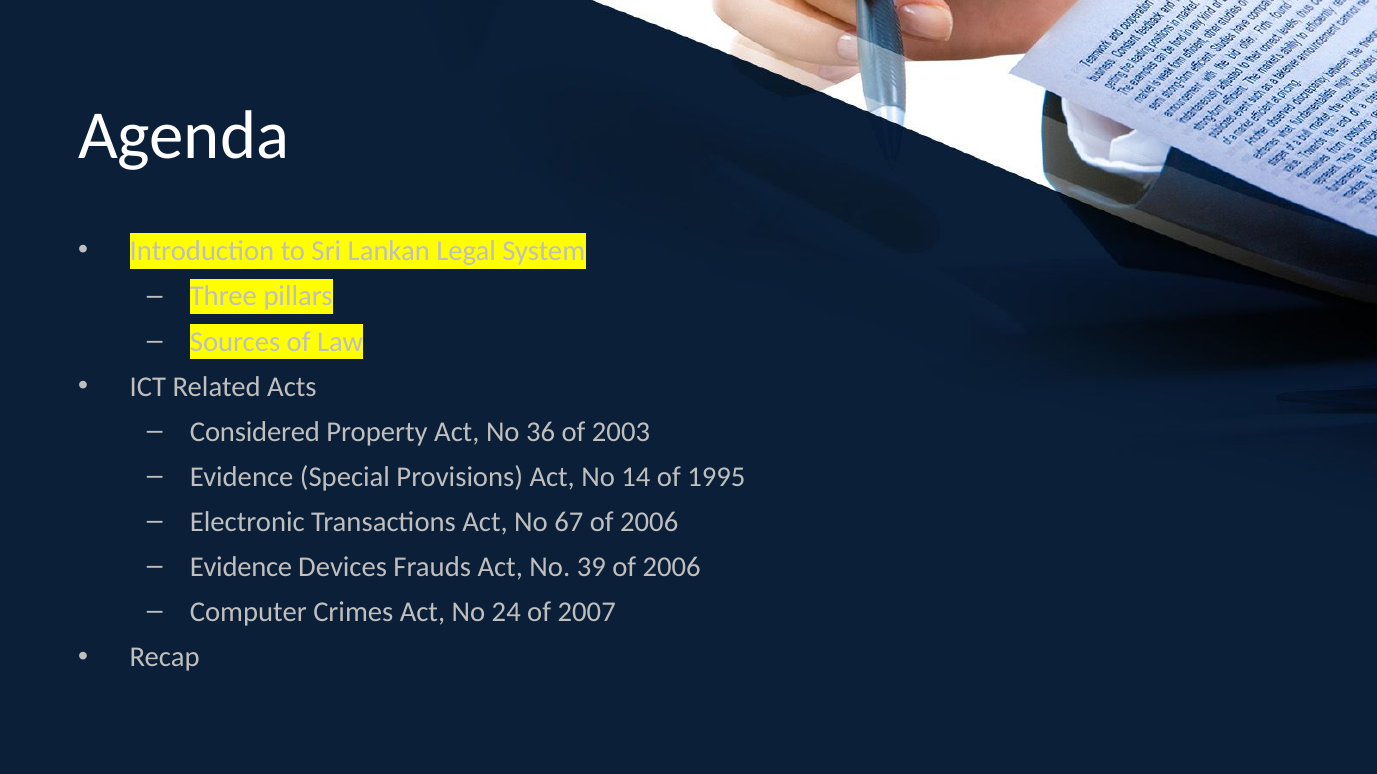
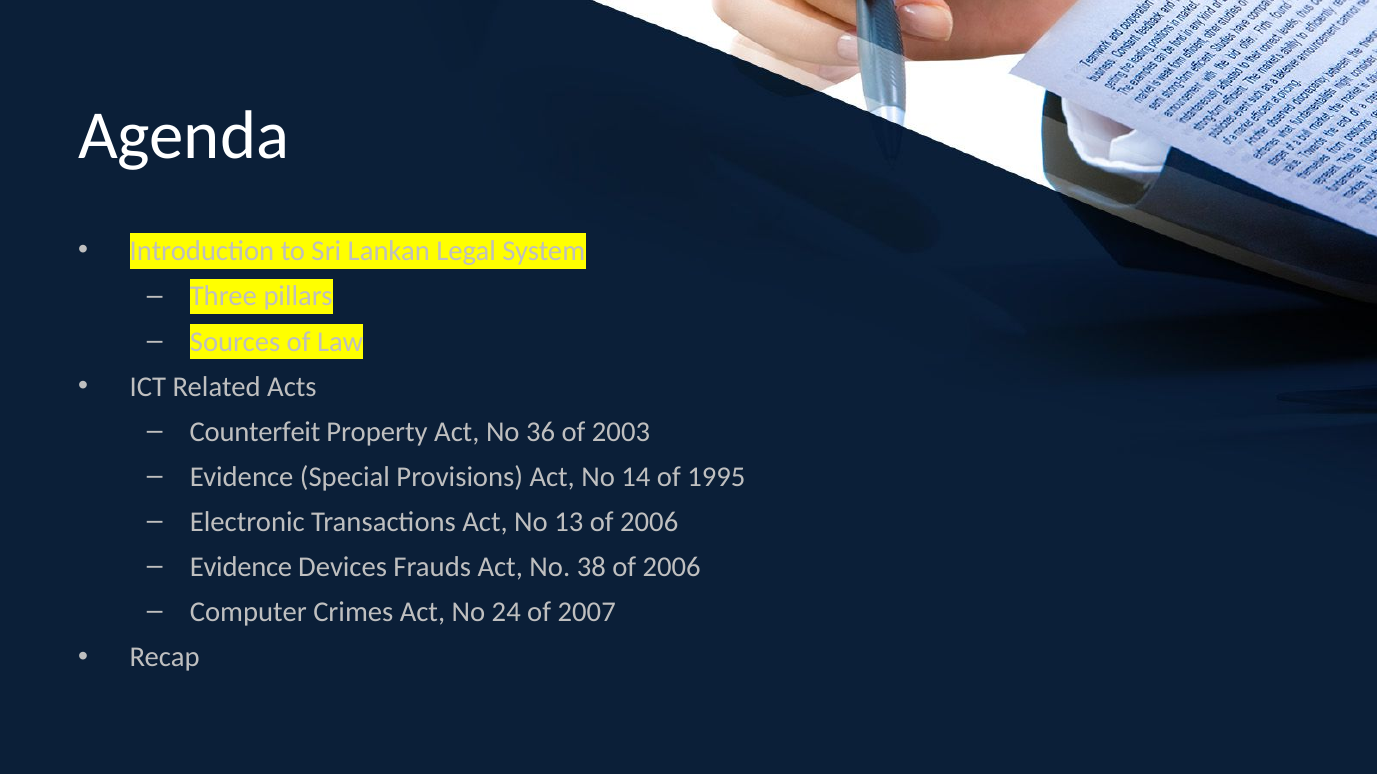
Considered: Considered -> Counterfeit
67: 67 -> 13
39: 39 -> 38
